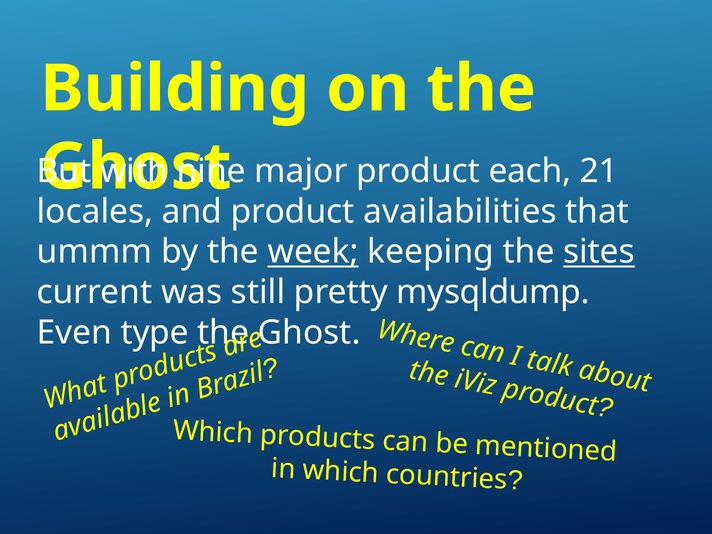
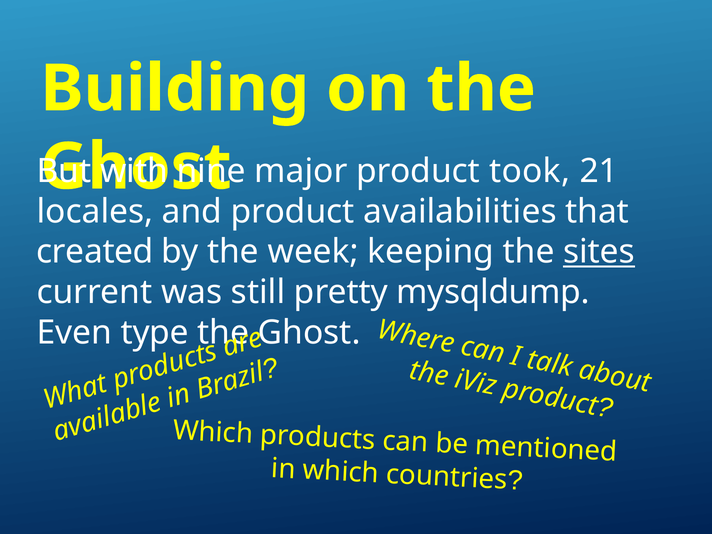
each: each -> took
ummm: ummm -> created
week underline: present -> none
